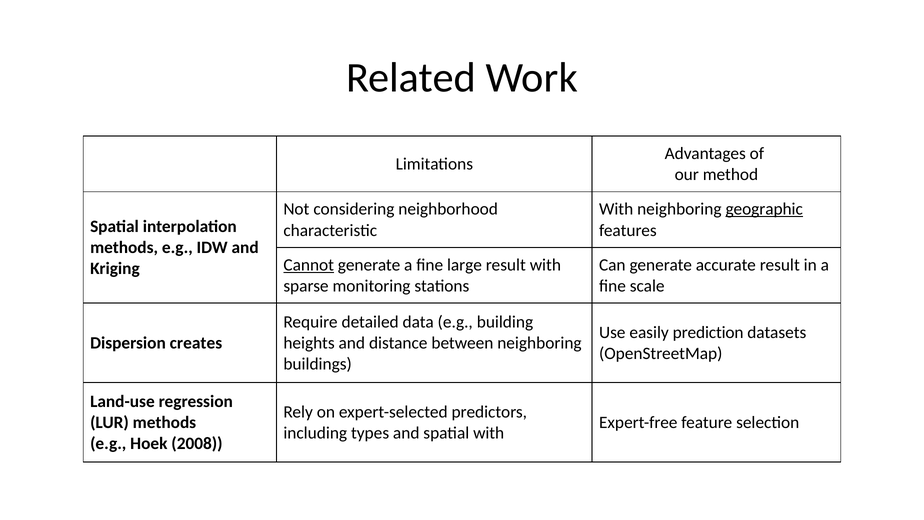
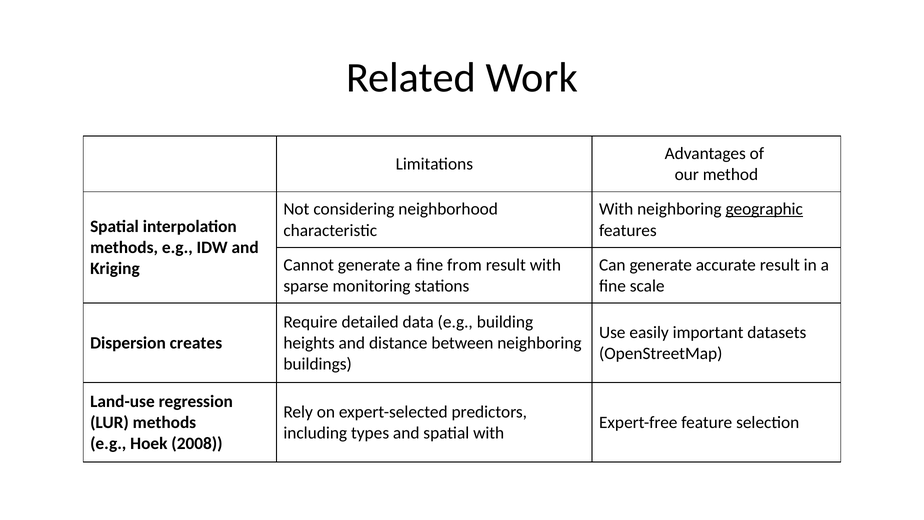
Cannot underline: present -> none
large: large -> from
prediction: prediction -> important
